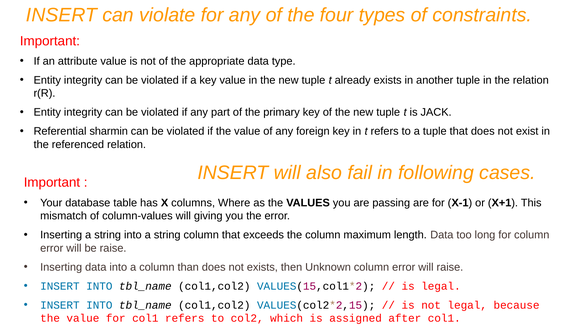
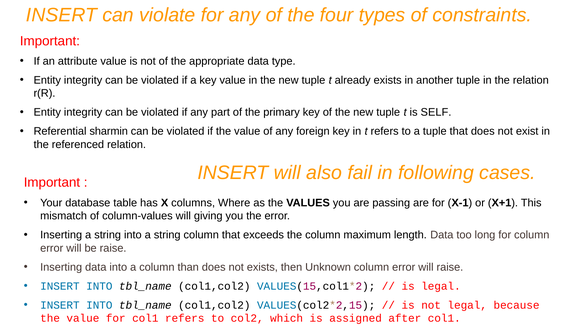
JACK: JACK -> SELF
